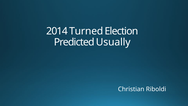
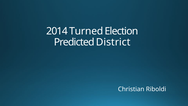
Usually: Usually -> District
